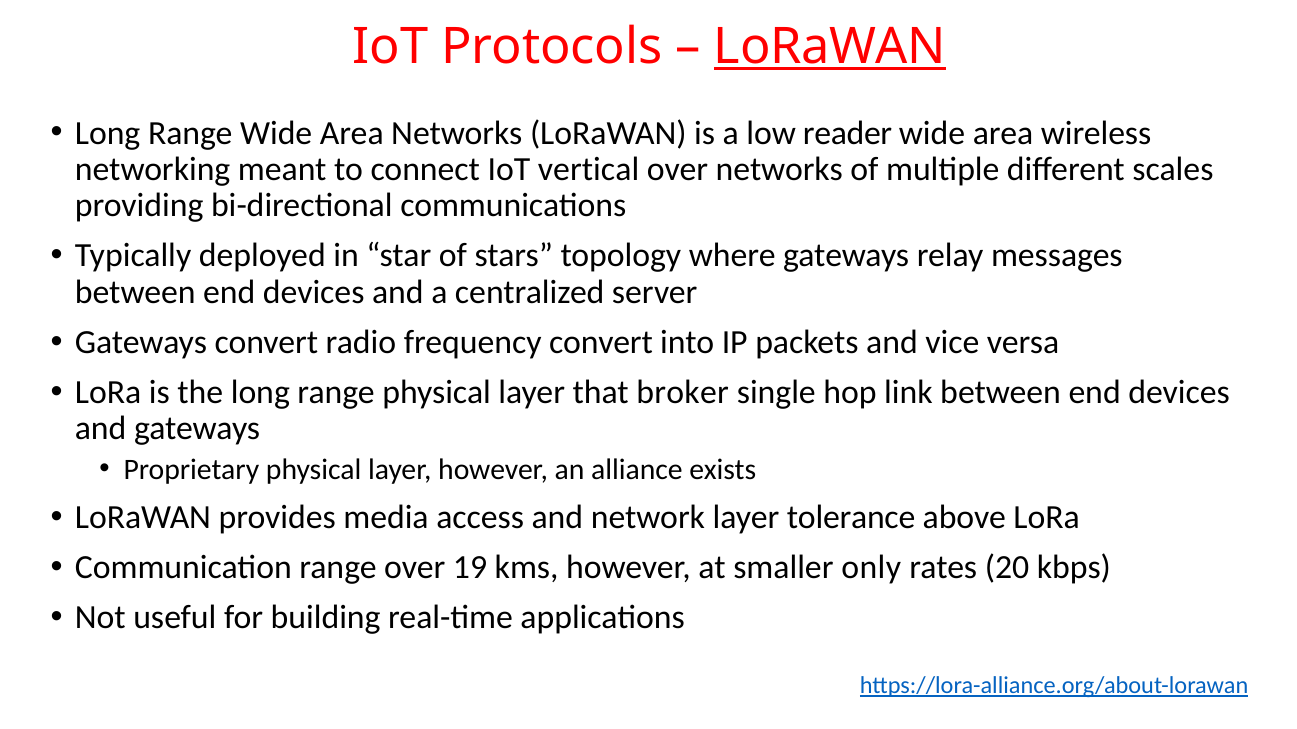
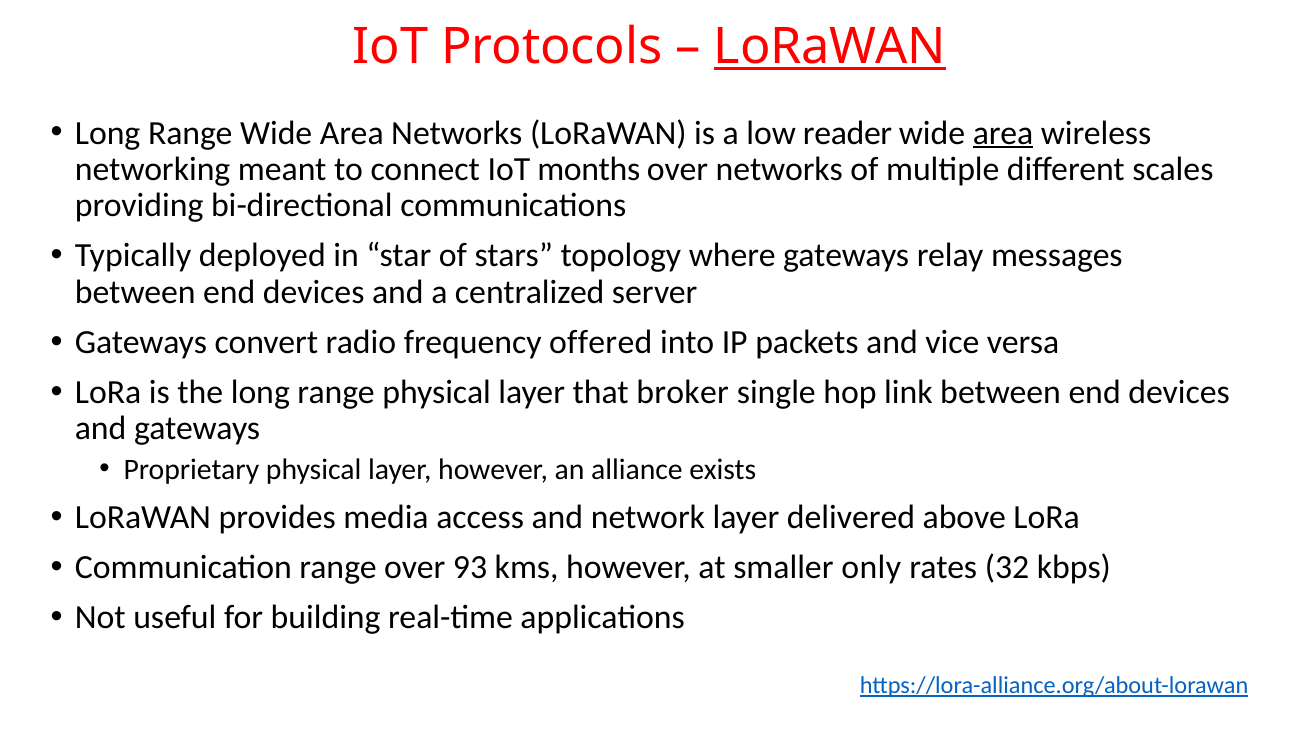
area at (1003, 133) underline: none -> present
vertical: vertical -> months
frequency convert: convert -> offered
tolerance: tolerance -> delivered
19: 19 -> 93
20: 20 -> 32
